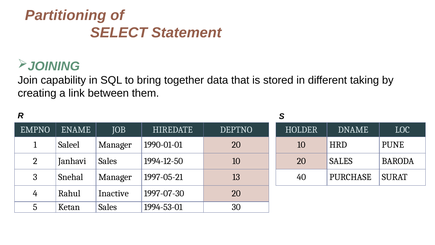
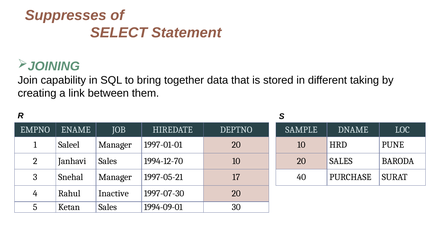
Partitioning: Partitioning -> Suppresses
HOLDER: HOLDER -> SAMPLE
1990-01-01: 1990-01-01 -> 1997-01-01
1994-12-50: 1994-12-50 -> 1994-12-70
13: 13 -> 17
1994-53-01: 1994-53-01 -> 1994-09-01
